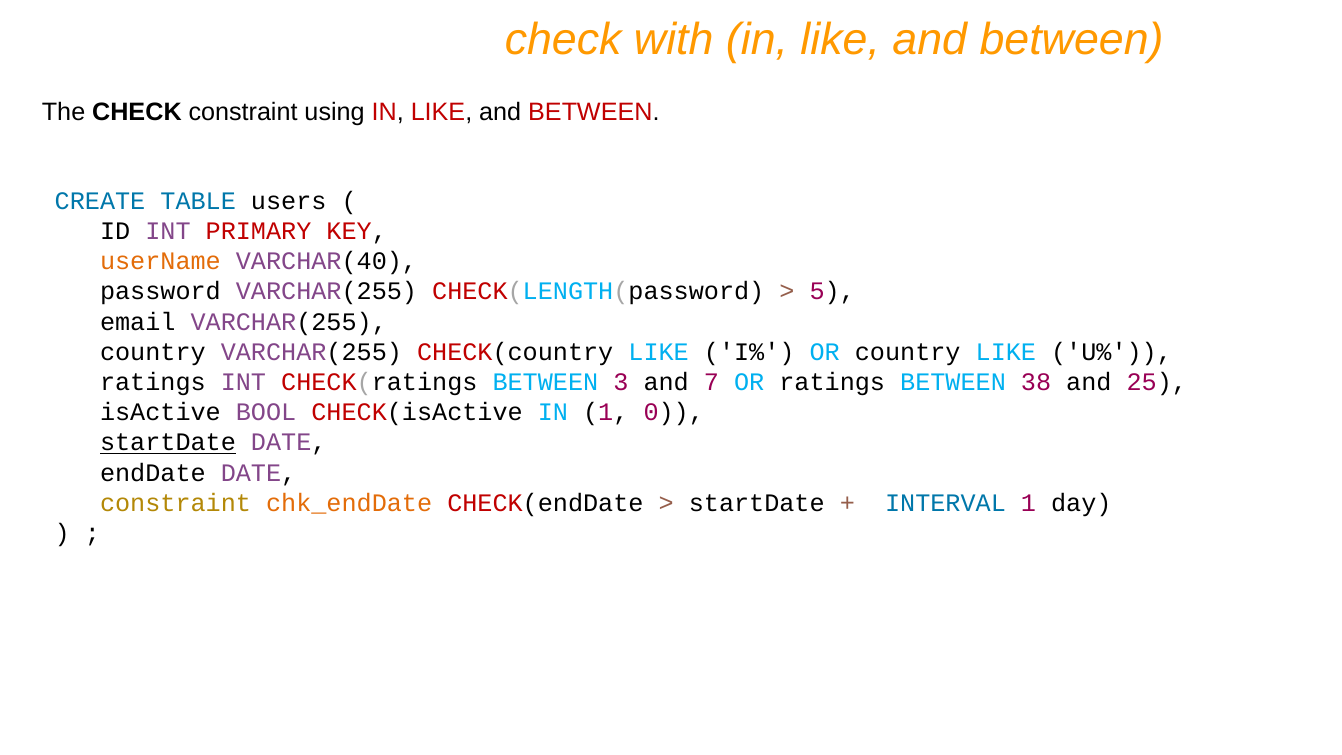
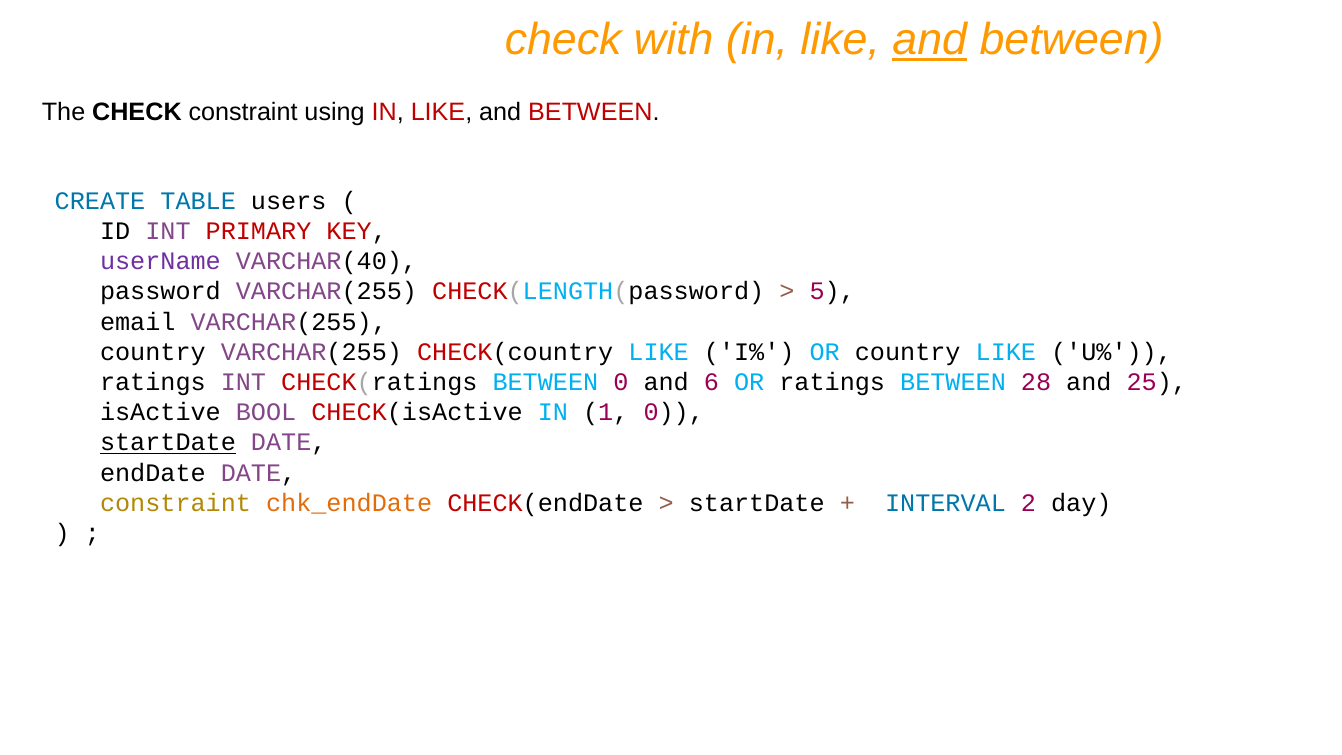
and at (930, 40) underline: none -> present
userName colour: orange -> purple
BETWEEN 3: 3 -> 0
7: 7 -> 6
38: 38 -> 28
INTERVAL 1: 1 -> 2
